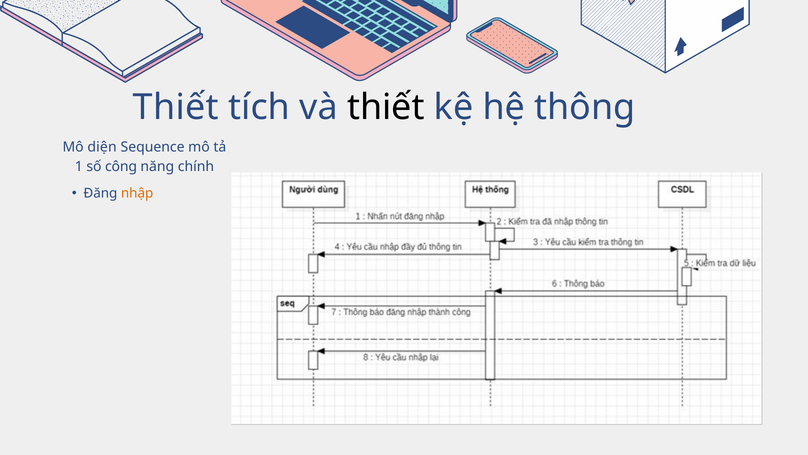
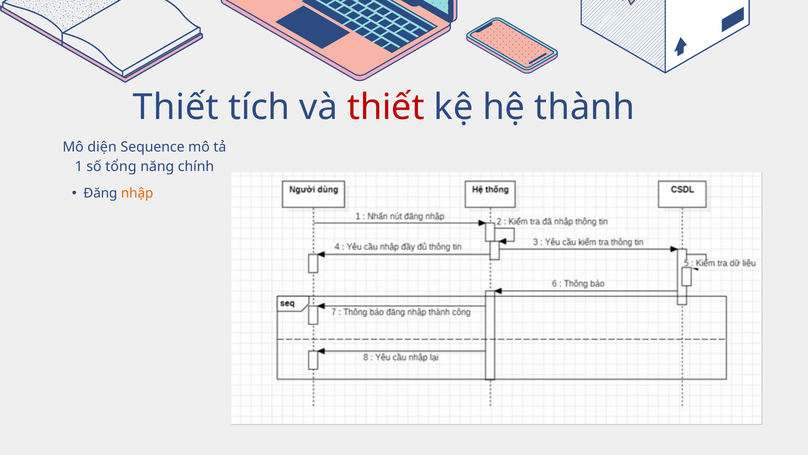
thiết at (386, 107) colour: black -> red
thông: thông -> thành
công: công -> tổng
